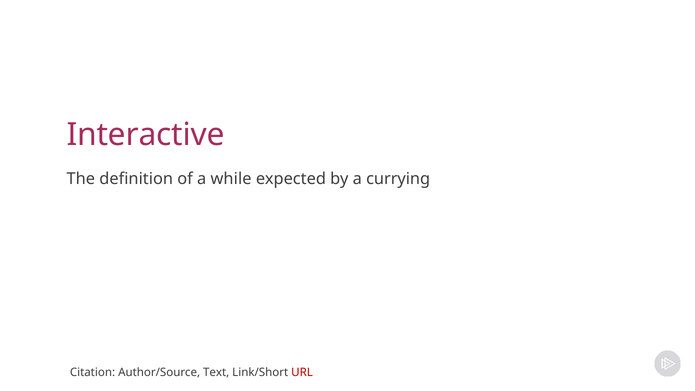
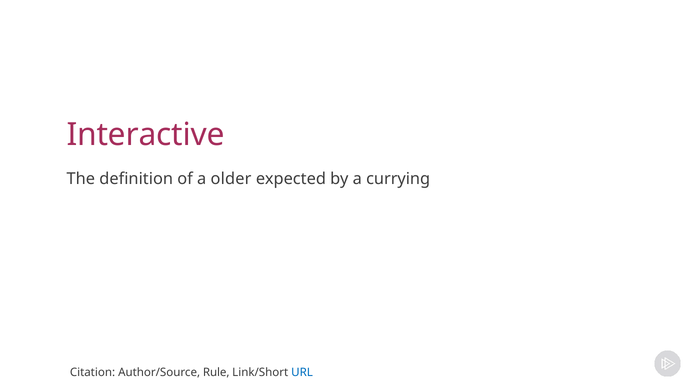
while: while -> older
Text: Text -> Rule
URL colour: red -> blue
